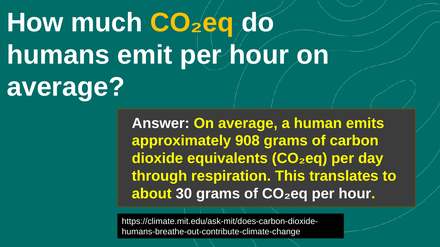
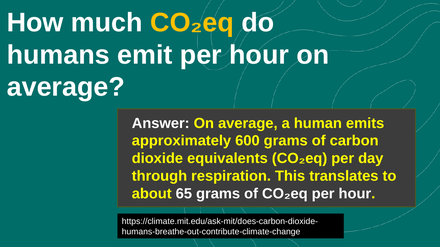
908: 908 -> 600
30: 30 -> 65
